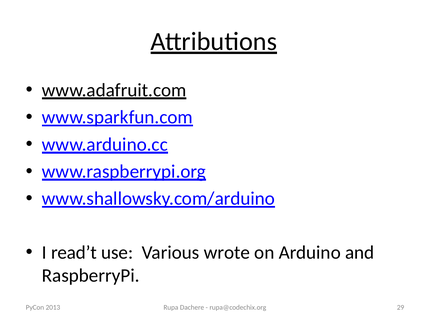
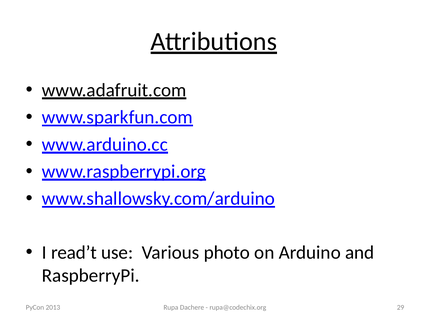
wrote: wrote -> photo
